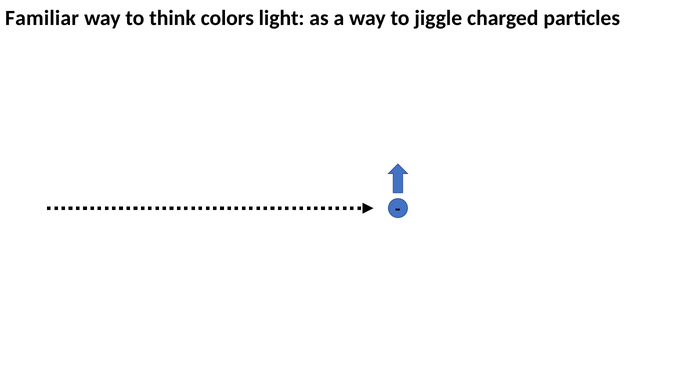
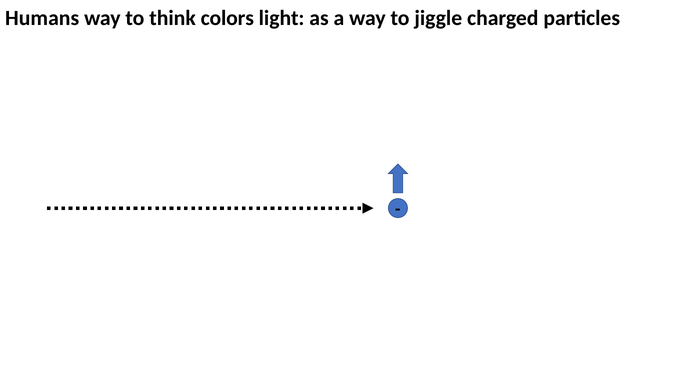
Familiar: Familiar -> Humans
